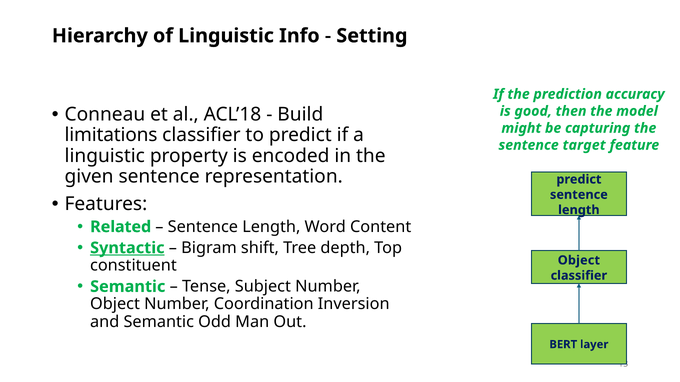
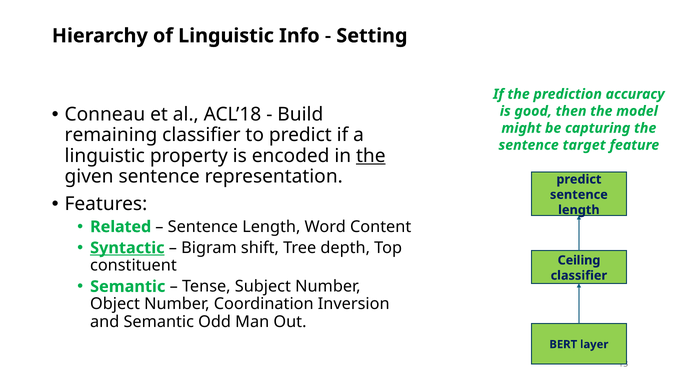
limitations: limitations -> remaining
the at (371, 156) underline: none -> present
Object at (579, 261): Object -> Ceiling
